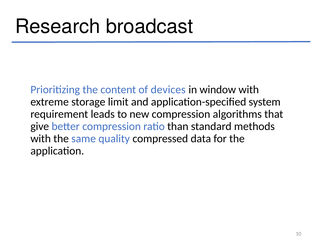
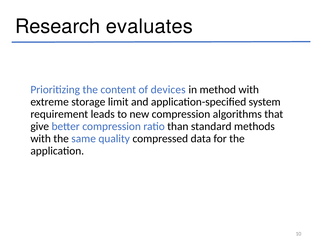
broadcast: broadcast -> evaluates
window: window -> method
